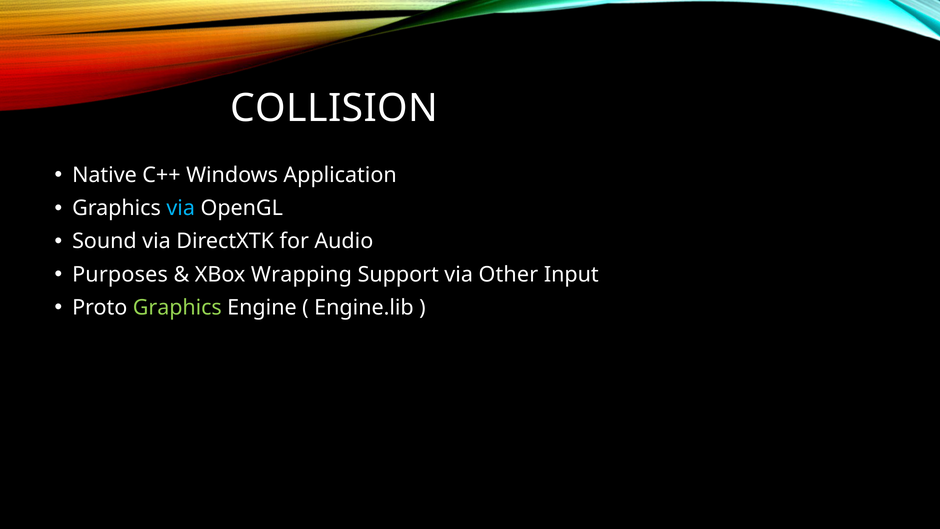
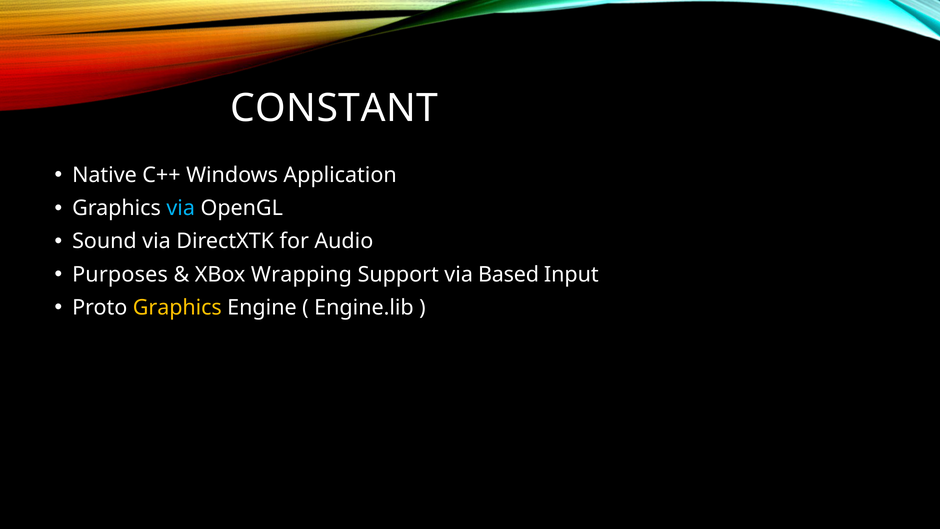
COLLISION: COLLISION -> CONSTANT
Other: Other -> Based
Graphics at (177, 307) colour: light green -> yellow
